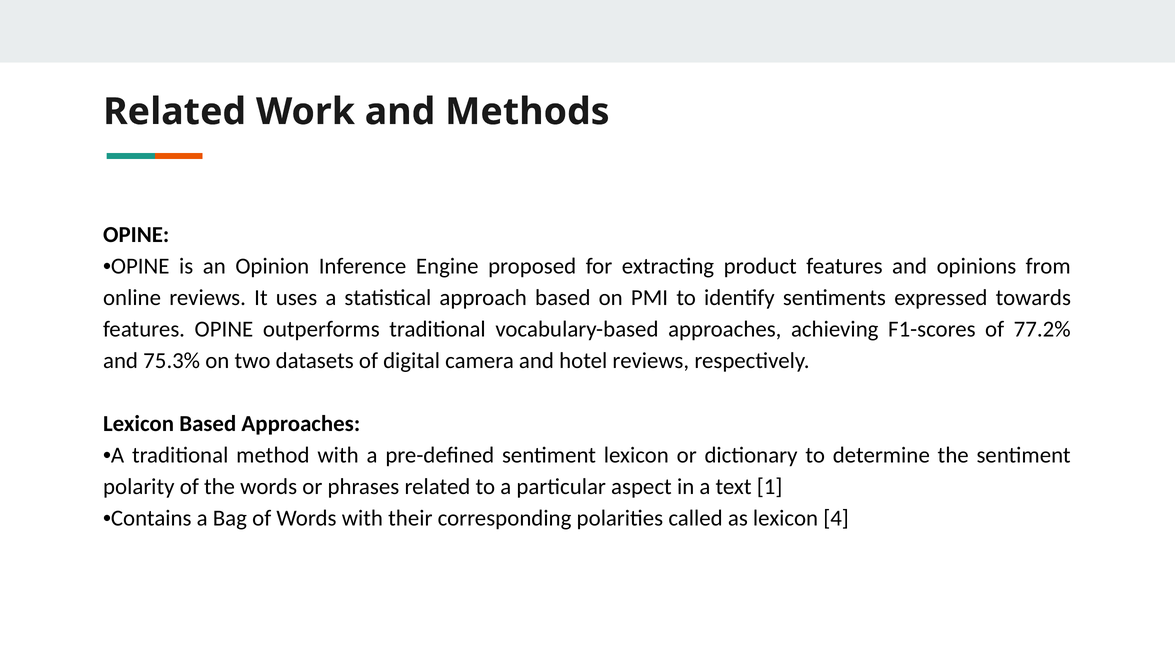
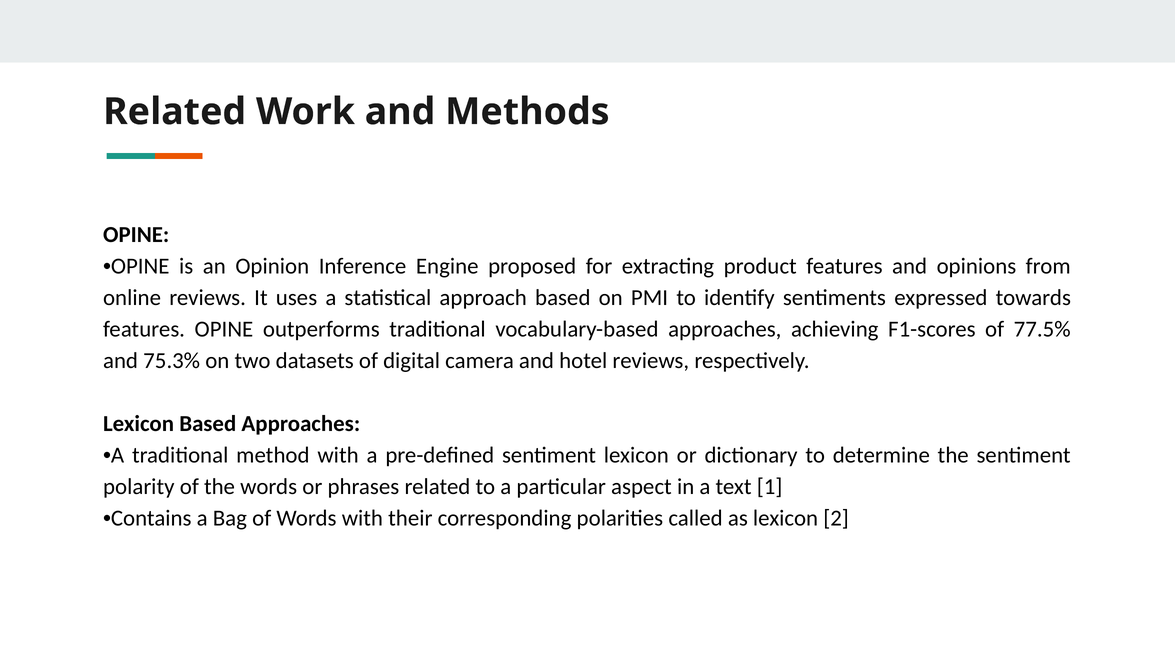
77.2%: 77.2% -> 77.5%
4: 4 -> 2
